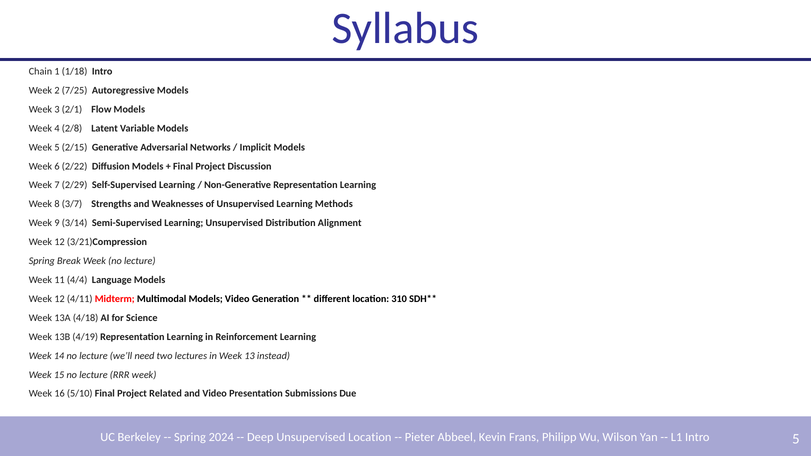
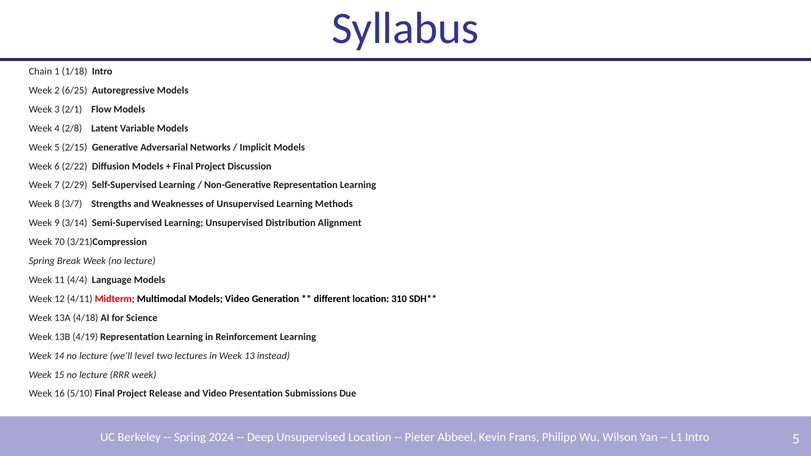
7/25: 7/25 -> 6/25
12 at (60, 242): 12 -> 70
need: need -> level
Related: Related -> Release
